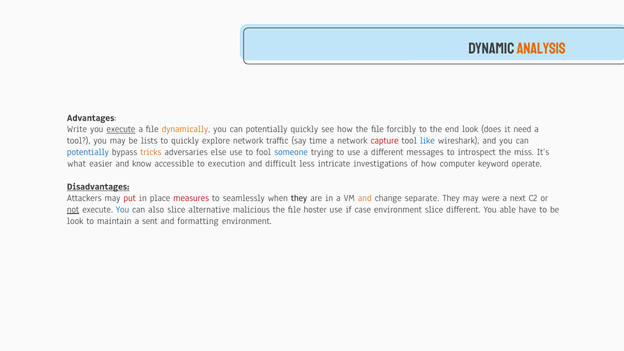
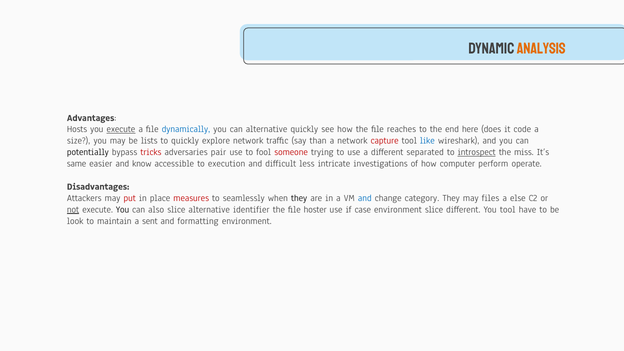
Write: Write -> Hosts
dynamically colour: orange -> blue
potentially at (267, 129): potentially -> alternative
forcibly: forcibly -> reaches
end look: look -> here
need: need -> code
tool at (79, 141): tool -> size
time: time -> than
potentially at (88, 152) colour: blue -> black
tricks colour: orange -> red
else: else -> pair
someone colour: blue -> red
messages: messages -> separated
introspect underline: none -> present
what: what -> same
keyword: keyword -> perform
Disadvantages underline: present -> none
and at (365, 198) colour: orange -> blue
separate: separate -> category
were: were -> files
next: next -> else
You at (123, 209) colour: blue -> black
malicious: malicious -> identifier
You able: able -> tool
